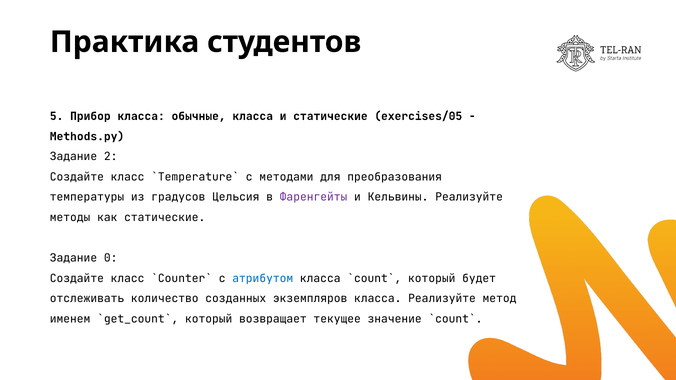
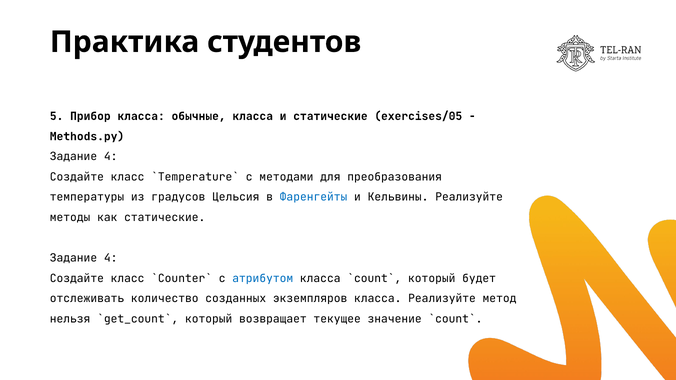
2 at (111, 157): 2 -> 4
Фаренгейты colour: purple -> blue
0 at (111, 258): 0 -> 4
именем: именем -> нельзя
